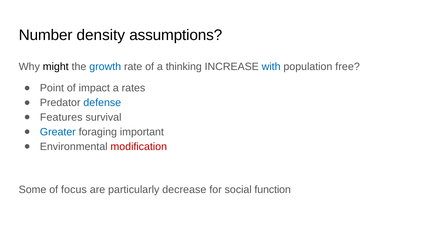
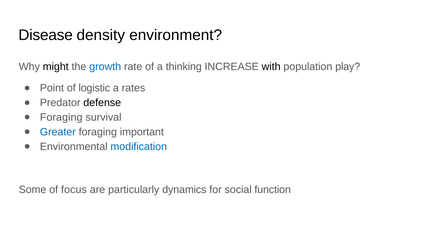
Number: Number -> Disease
assumptions: assumptions -> environment
with colour: blue -> black
free: free -> play
impact: impact -> logistic
defense colour: blue -> black
Features at (61, 118): Features -> Foraging
modification colour: red -> blue
decrease: decrease -> dynamics
